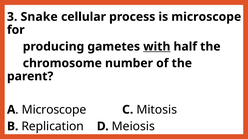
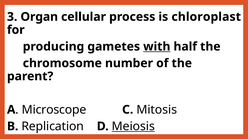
Snake: Snake -> Organ
is microscope: microscope -> chloroplast
Meiosis underline: none -> present
